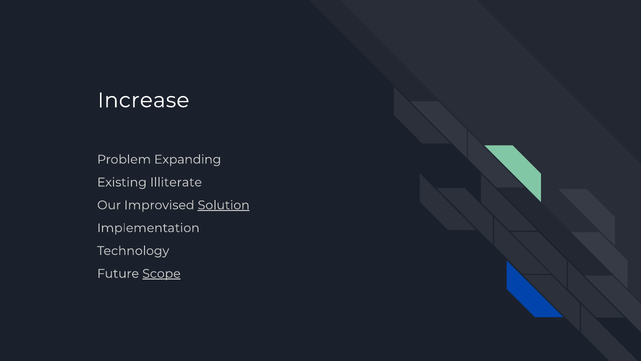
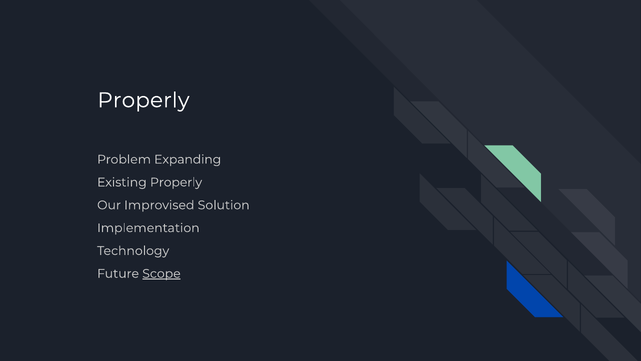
Increase at (143, 100): Increase -> Properly
Existing Illiterate: Illiterate -> Properly
Solution underline: present -> none
